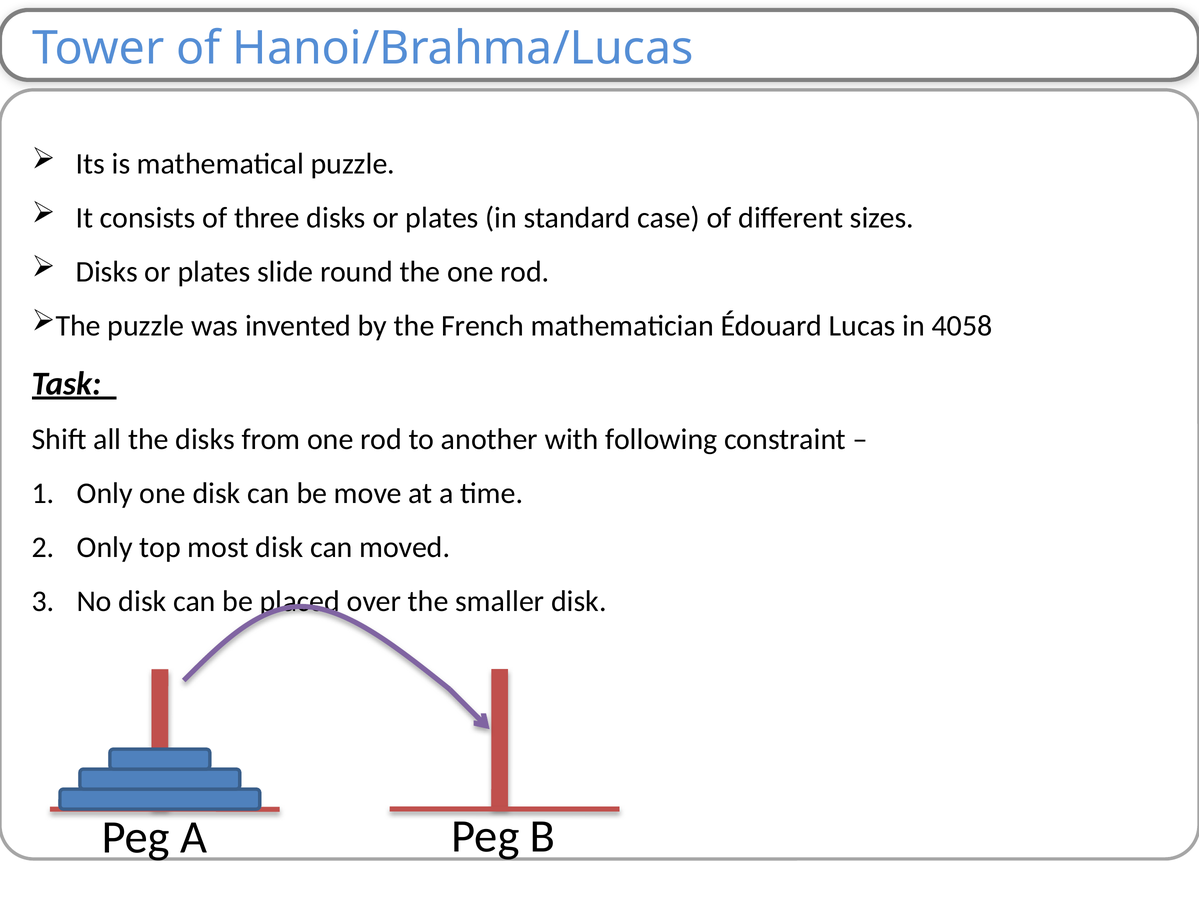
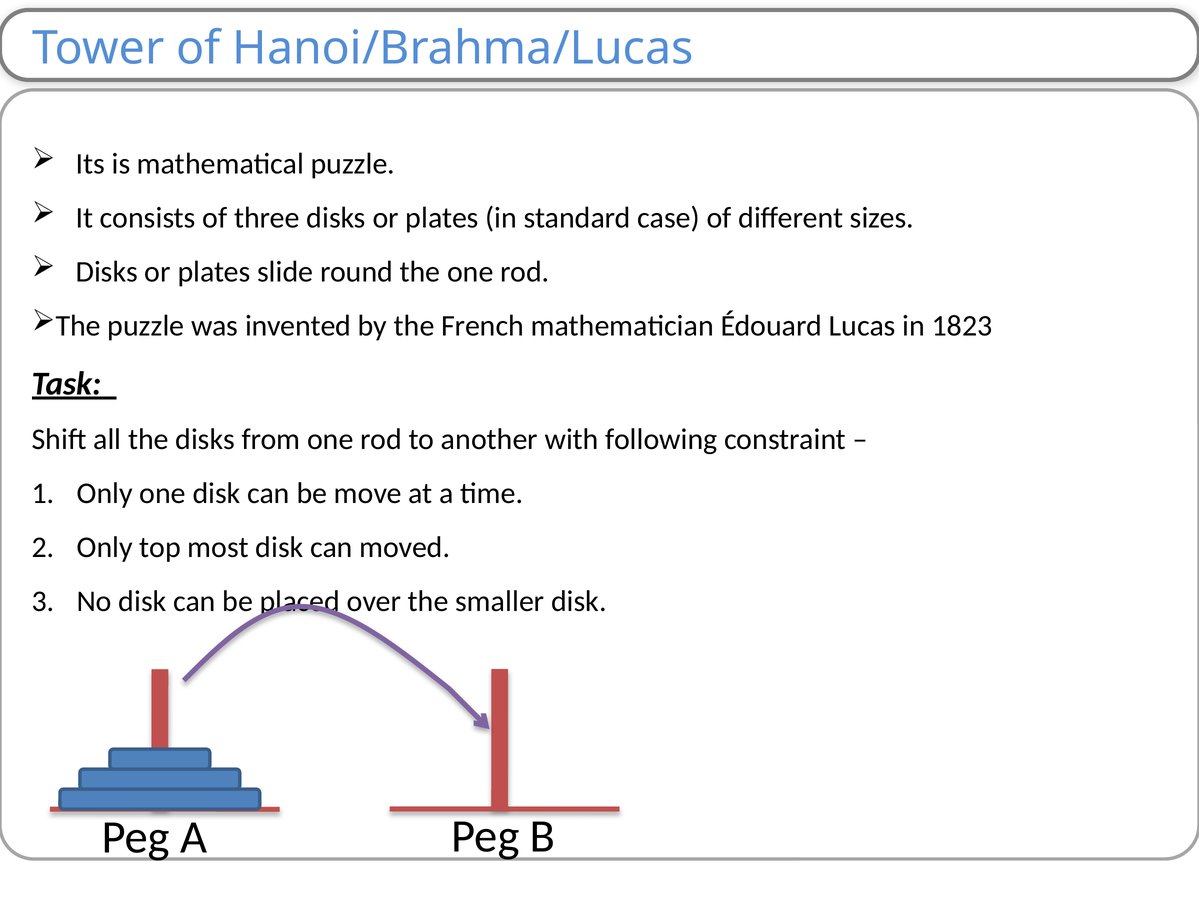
4058: 4058 -> 1823
